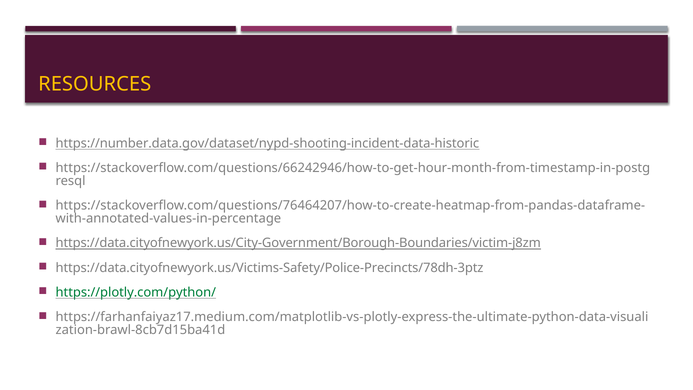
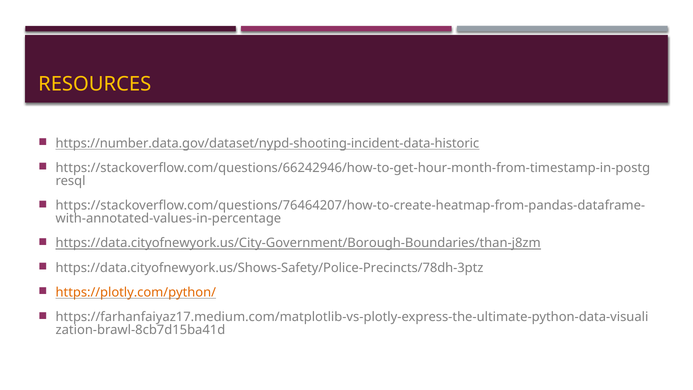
https://data.cityofnewyork.us/City-Government/Borough-Boundaries/victim-j8zm: https://data.cityofnewyork.us/City-Government/Borough-Boundaries/victim-j8zm -> https://data.cityofnewyork.us/City-Government/Borough-Boundaries/than-j8zm
https://data.cityofnewyork.us/Victims-Safety/Police-Precincts/78dh-3ptz: https://data.cityofnewyork.us/Victims-Safety/Police-Precincts/78dh-3ptz -> https://data.cityofnewyork.us/Shows-Safety/Police-Precincts/78dh-3ptz
https://plotly.com/python/ colour: green -> orange
